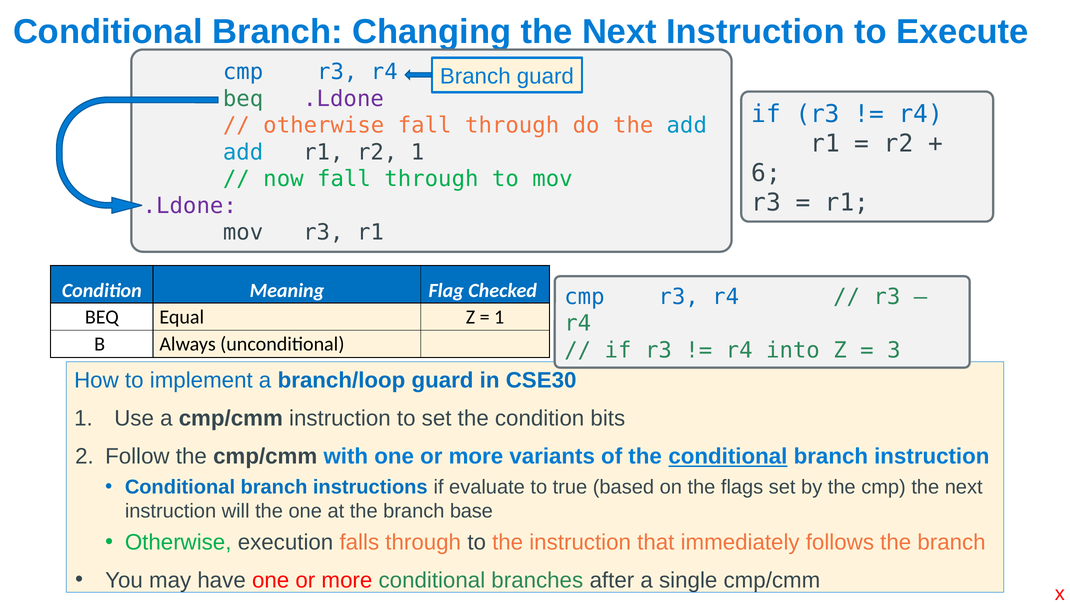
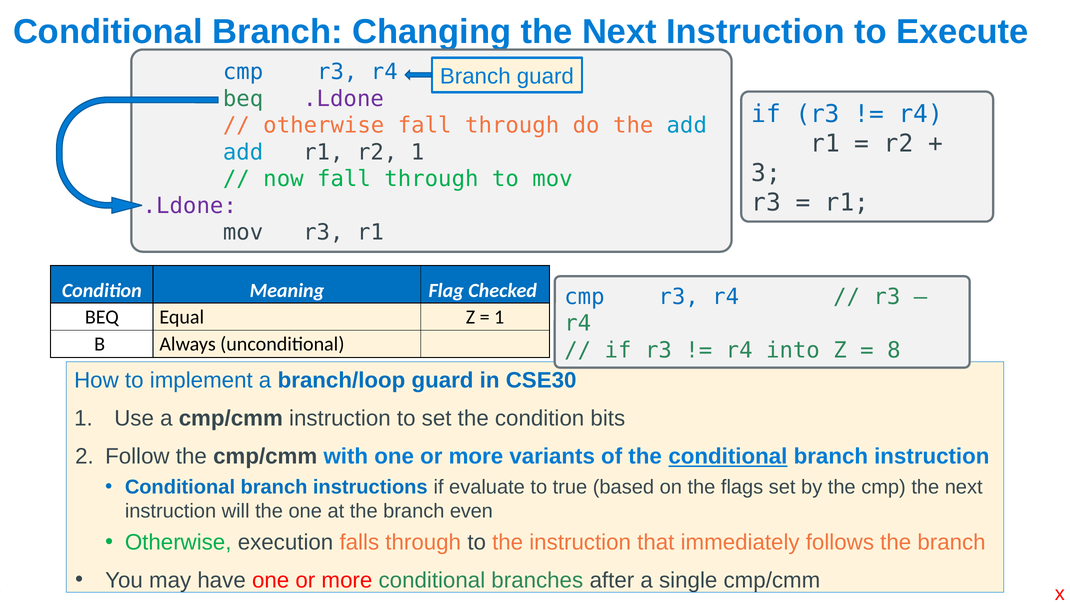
6: 6 -> 3
3: 3 -> 8
base: base -> even
